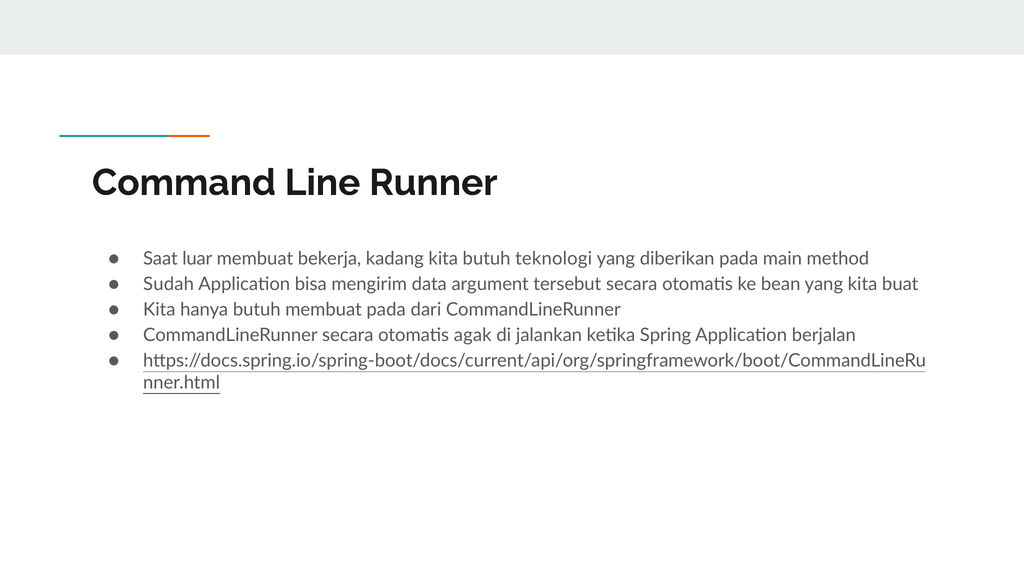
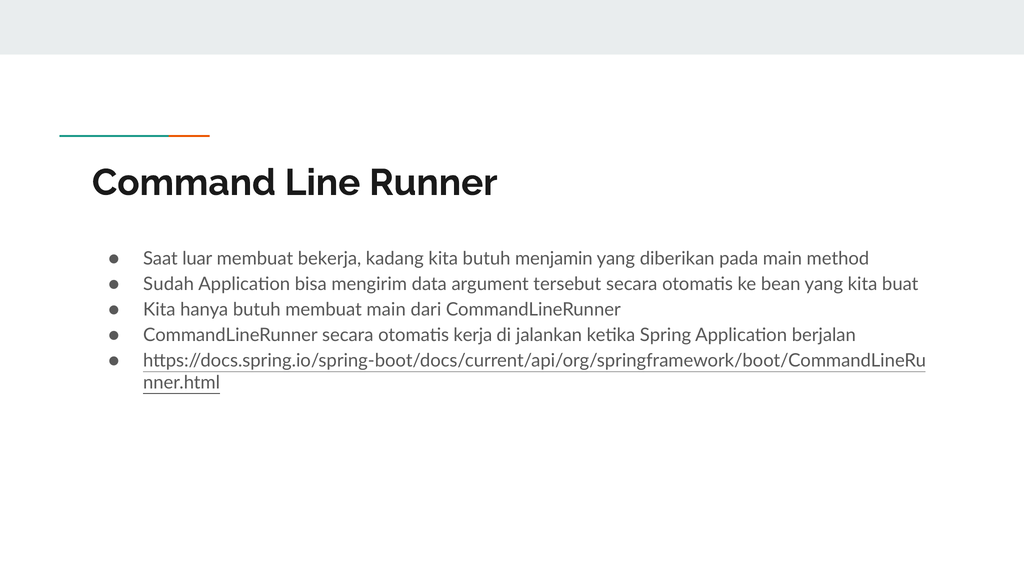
teknologi: teknologi -> menjamin
membuat pada: pada -> main
agak: agak -> kerja
